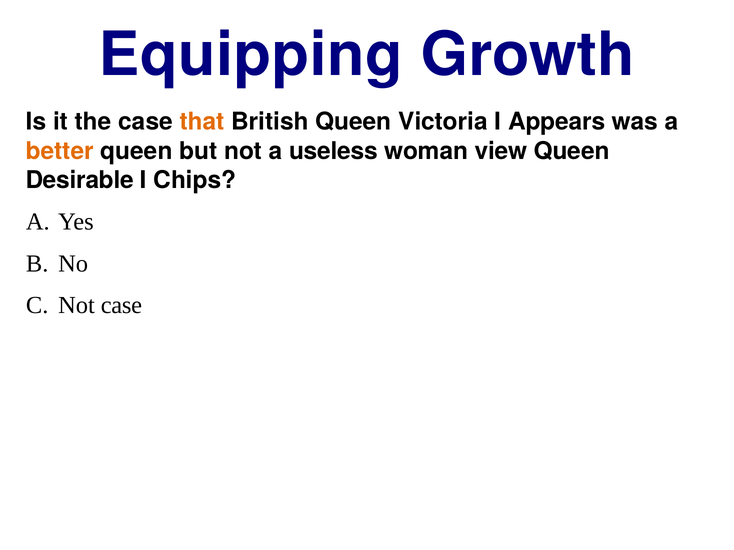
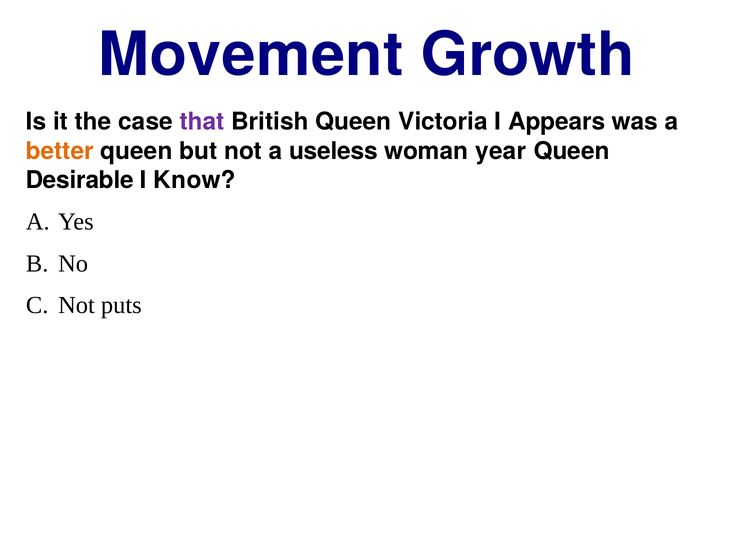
Equipping: Equipping -> Movement
that colour: orange -> purple
view: view -> year
Chips: Chips -> Know
Not case: case -> puts
